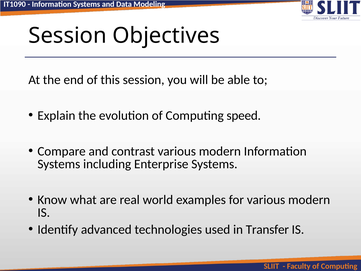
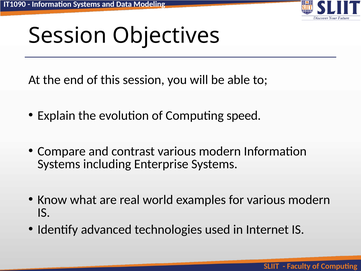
Transfer: Transfer -> Internet
